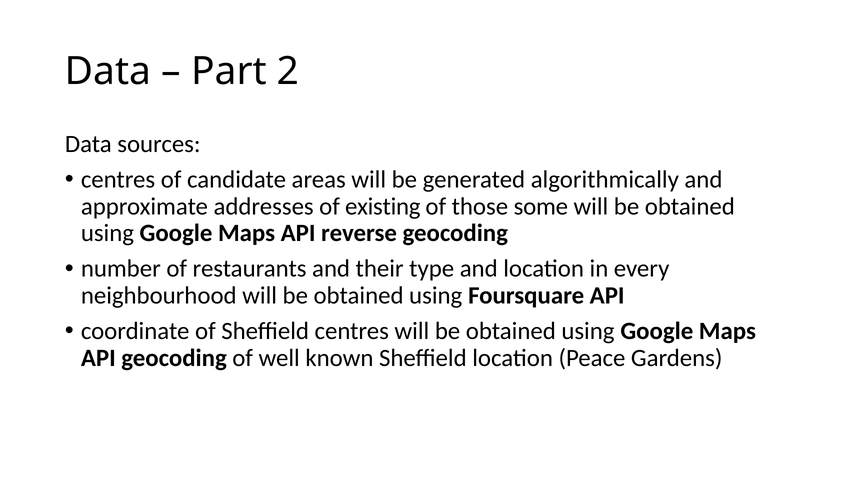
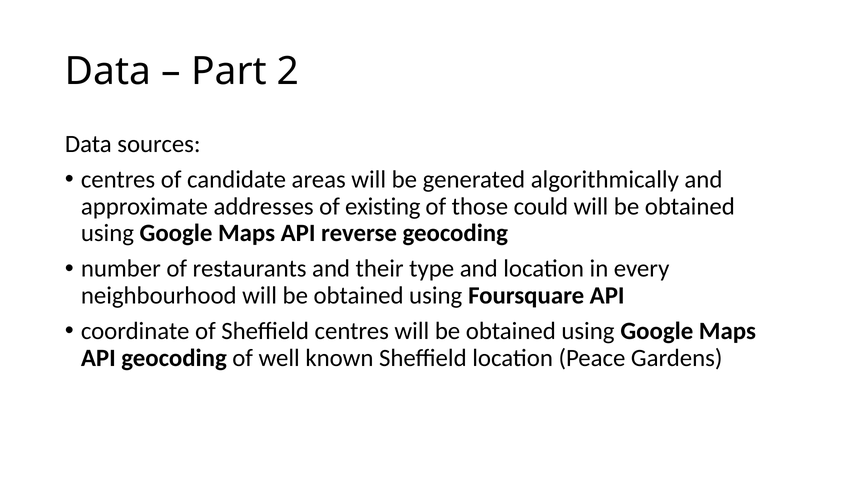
some: some -> could
